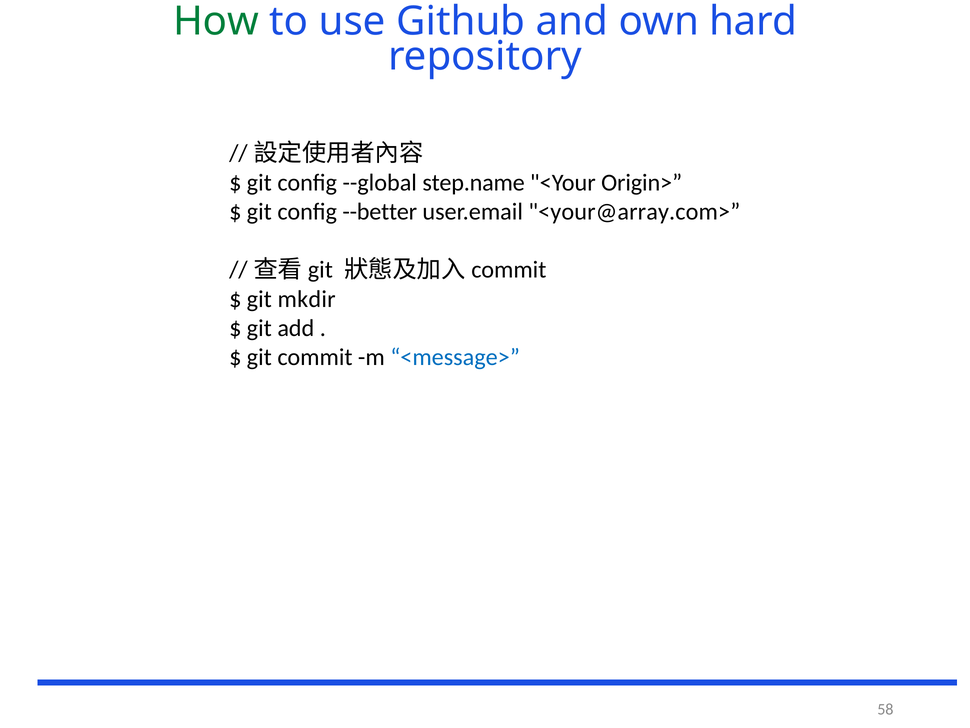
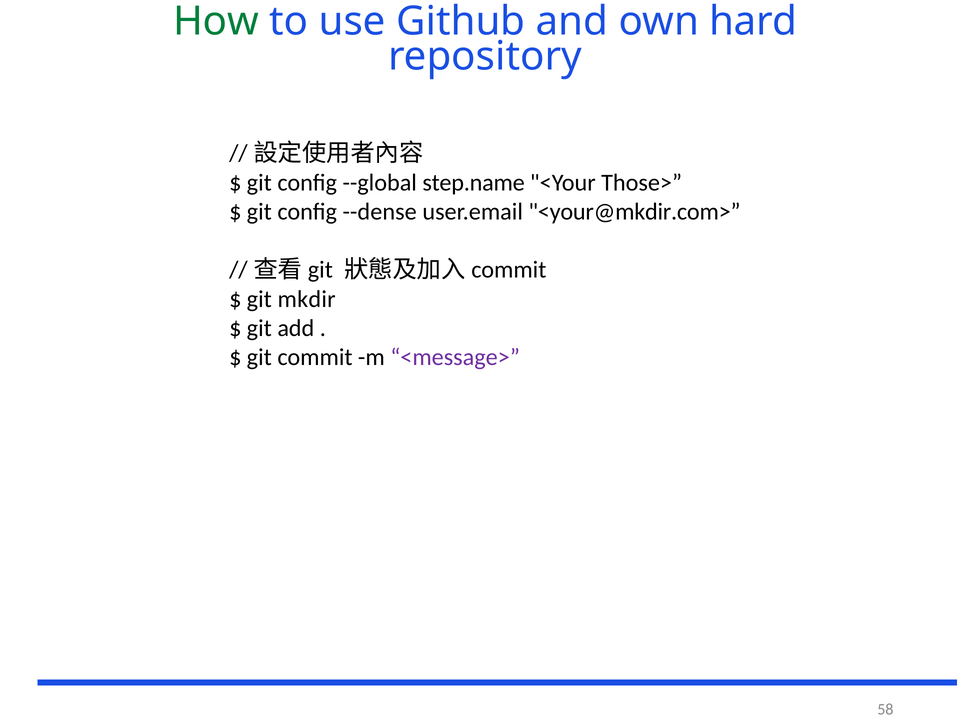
Origin>: Origin> -> Those>
--better: --better -> --dense
<your@array.com>: <your@array.com> -> <your@mkdir.com>
<message> colour: blue -> purple
